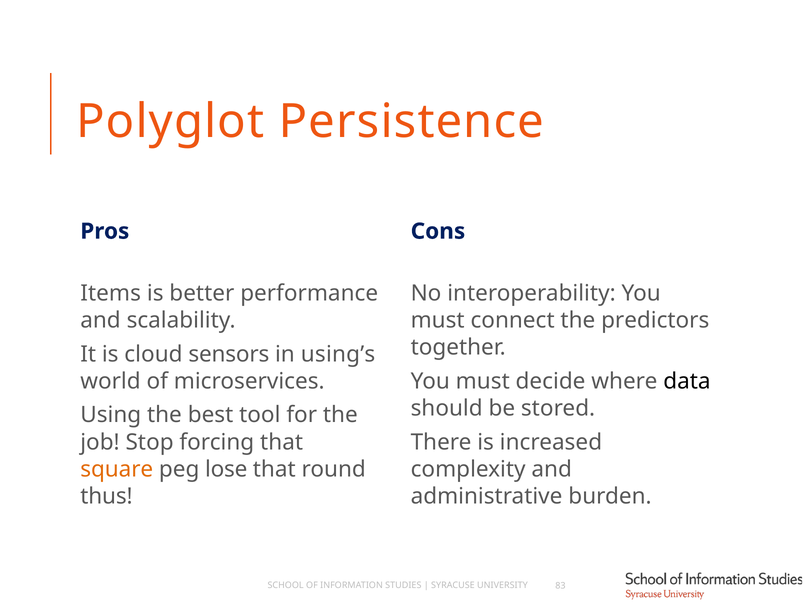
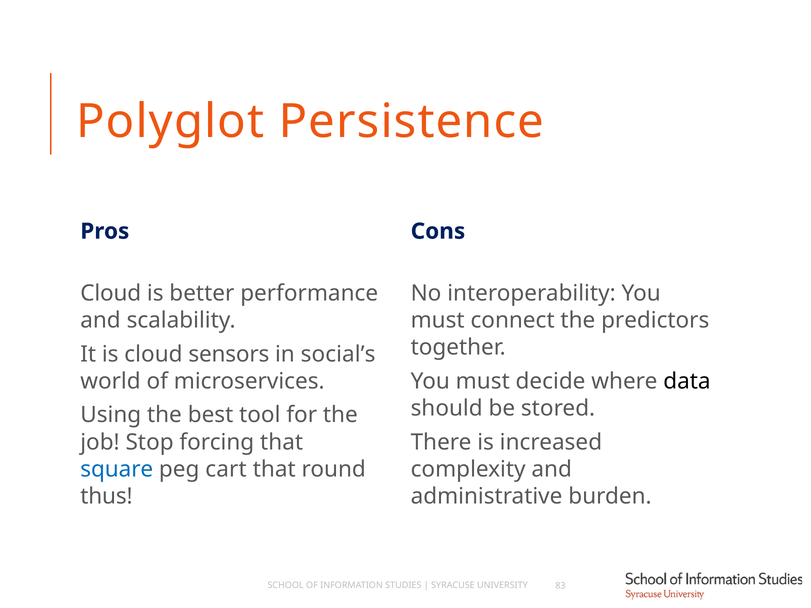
Items at (111, 293): Items -> Cloud
using’s: using’s -> social’s
square colour: orange -> blue
lose: lose -> cart
